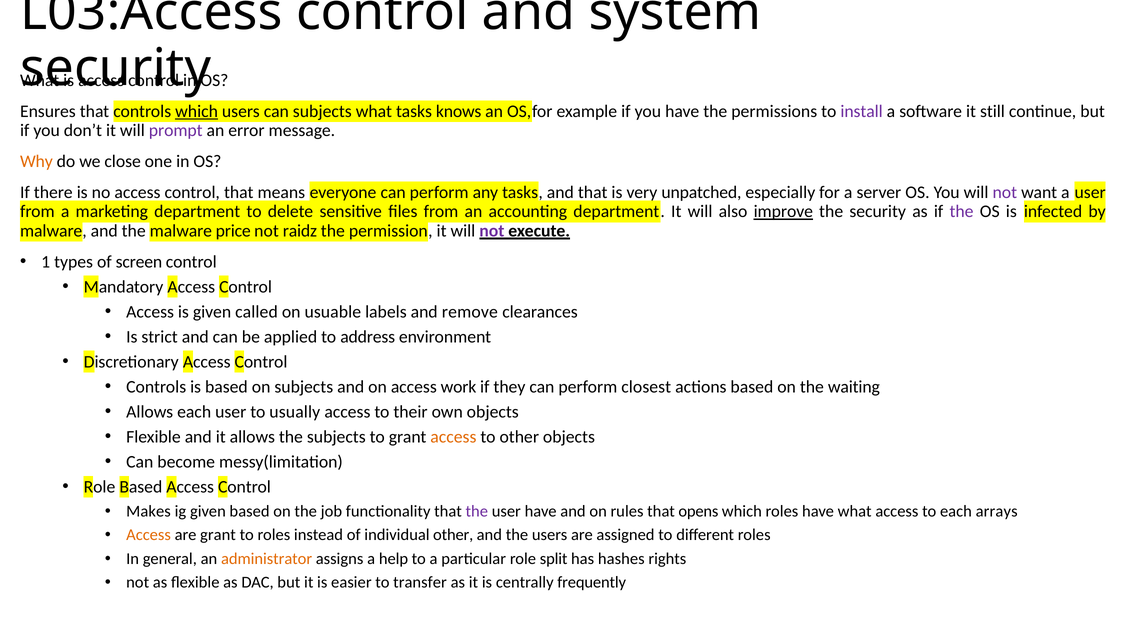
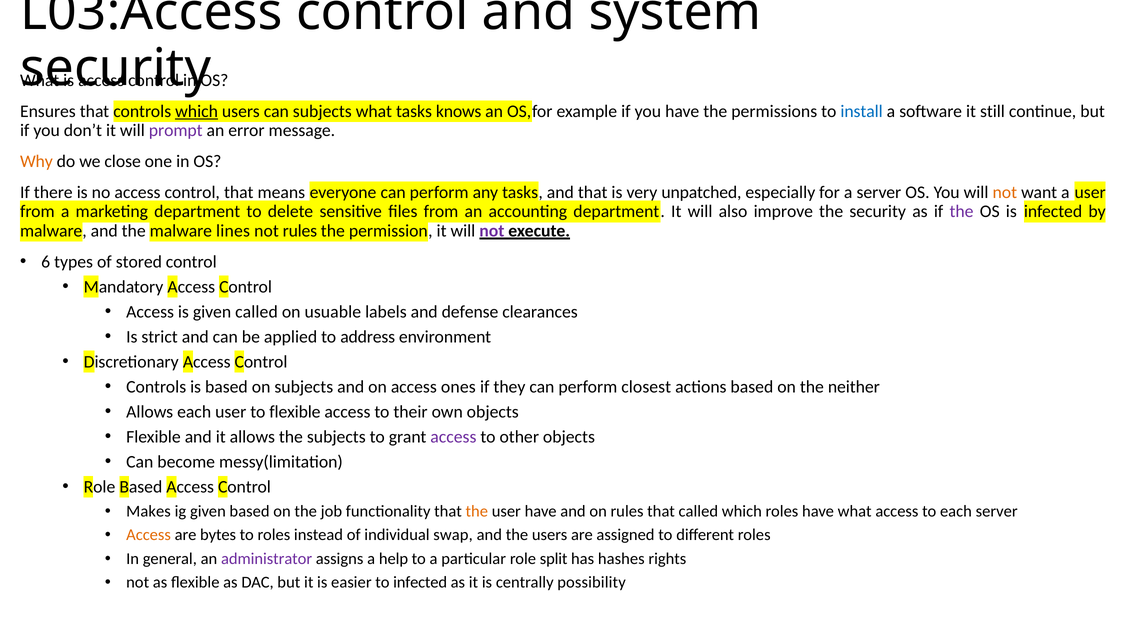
install colour: purple -> blue
not at (1005, 193) colour: purple -> orange
improve underline: present -> none
price: price -> lines
not raidz: raidz -> rules
1: 1 -> 6
screen: screen -> stored
remove: remove -> defense
work: work -> ones
waiting: waiting -> neither
to usually: usually -> flexible
access at (453, 437) colour: orange -> purple
the at (477, 511) colour: purple -> orange
that opens: opens -> called
each arrays: arrays -> server
are grant: grant -> bytes
individual other: other -> swap
administrator colour: orange -> purple
to transfer: transfer -> infected
frequently: frequently -> possibility
